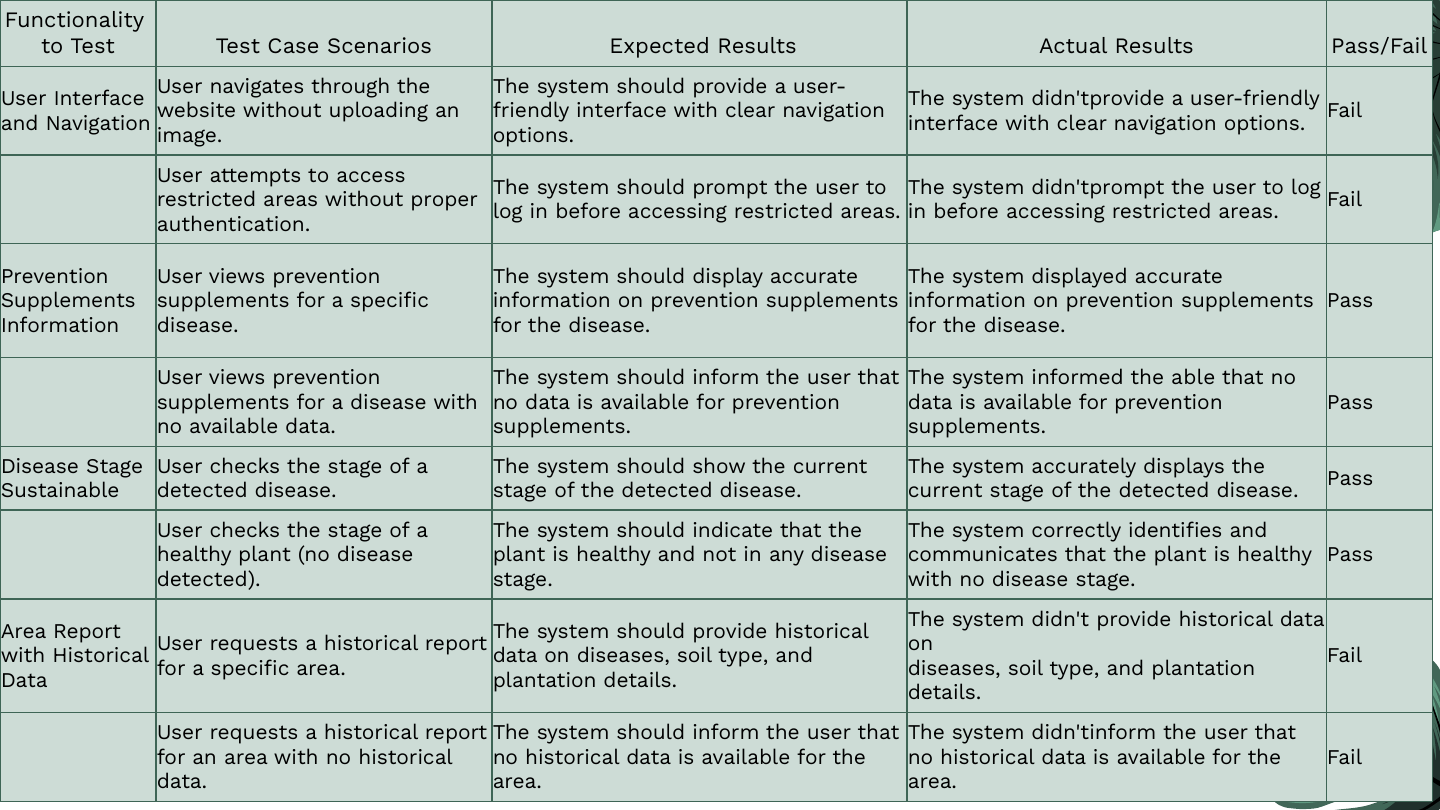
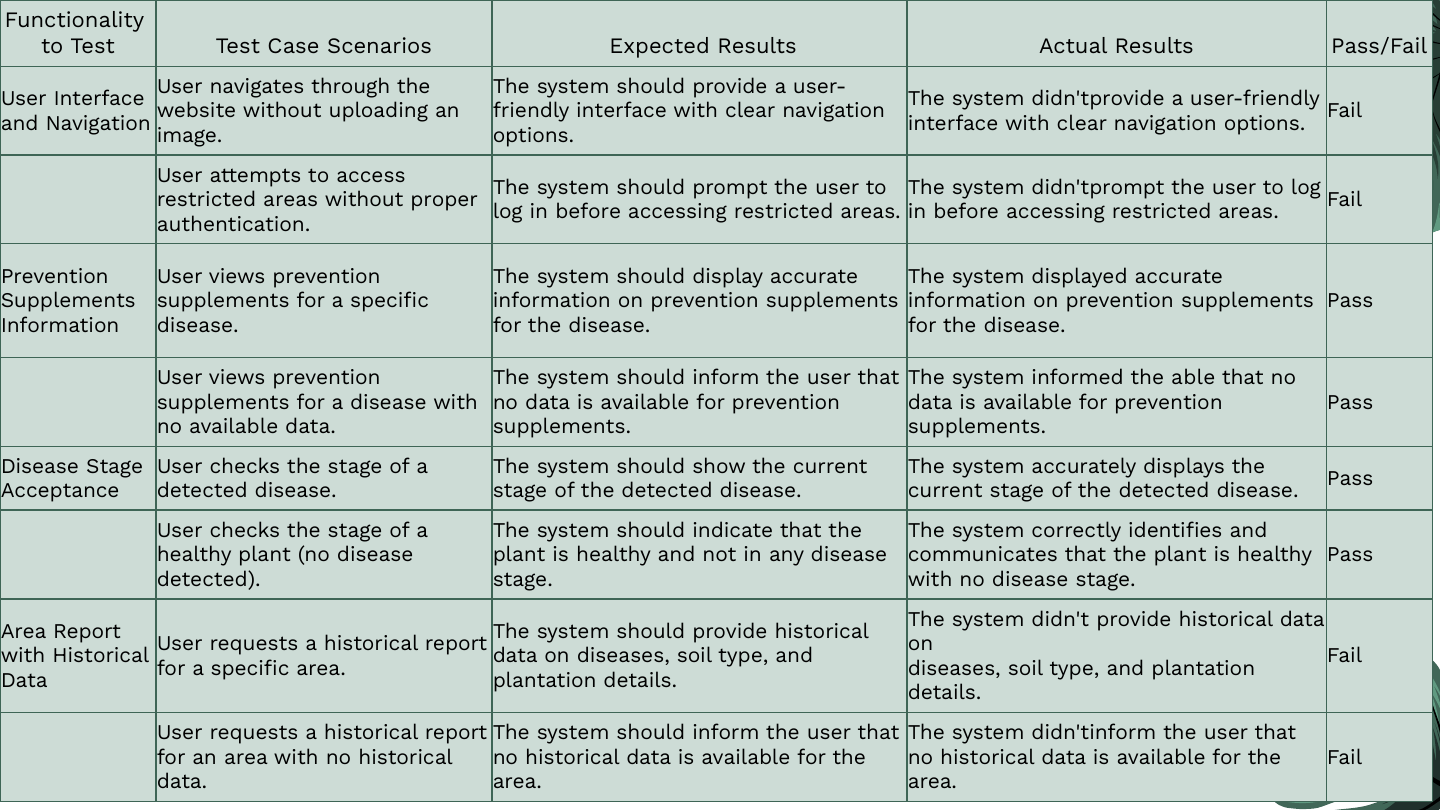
Sustainable: Sustainable -> Acceptance
